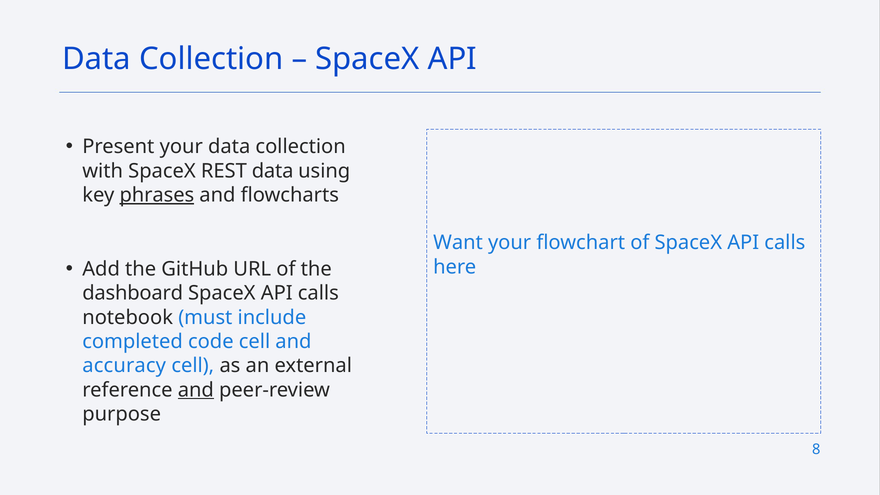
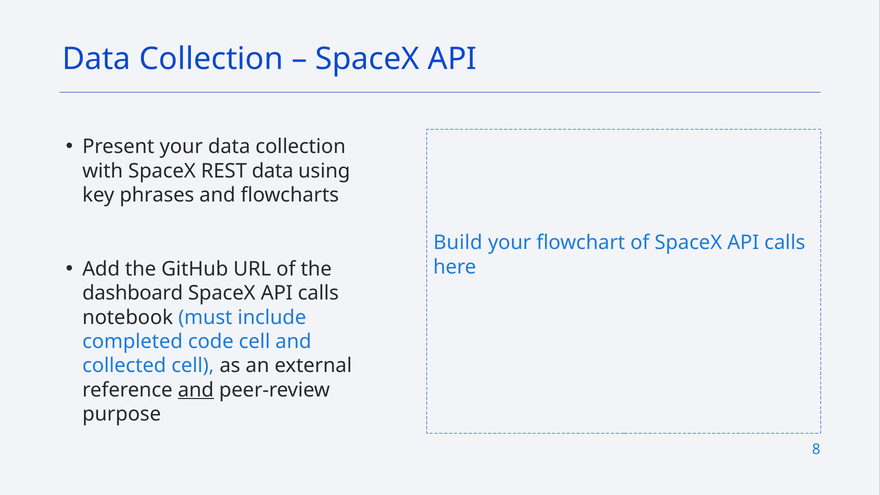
phrases underline: present -> none
Want: Want -> Build
accuracy: accuracy -> collected
